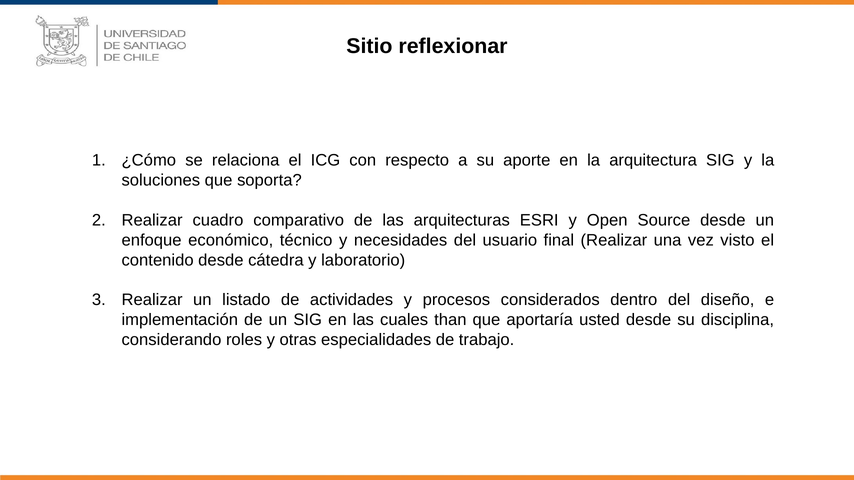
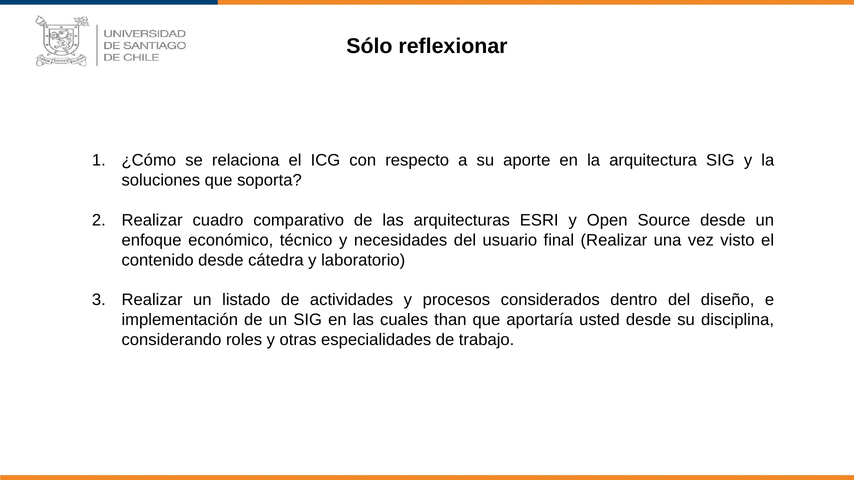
Sitio: Sitio -> Sólo
